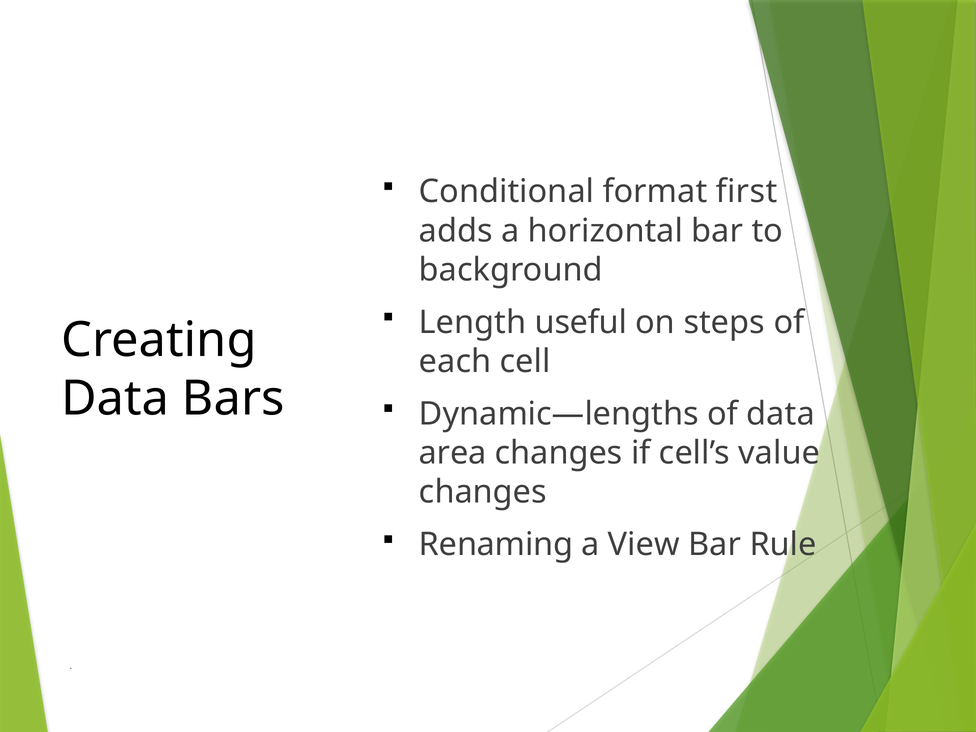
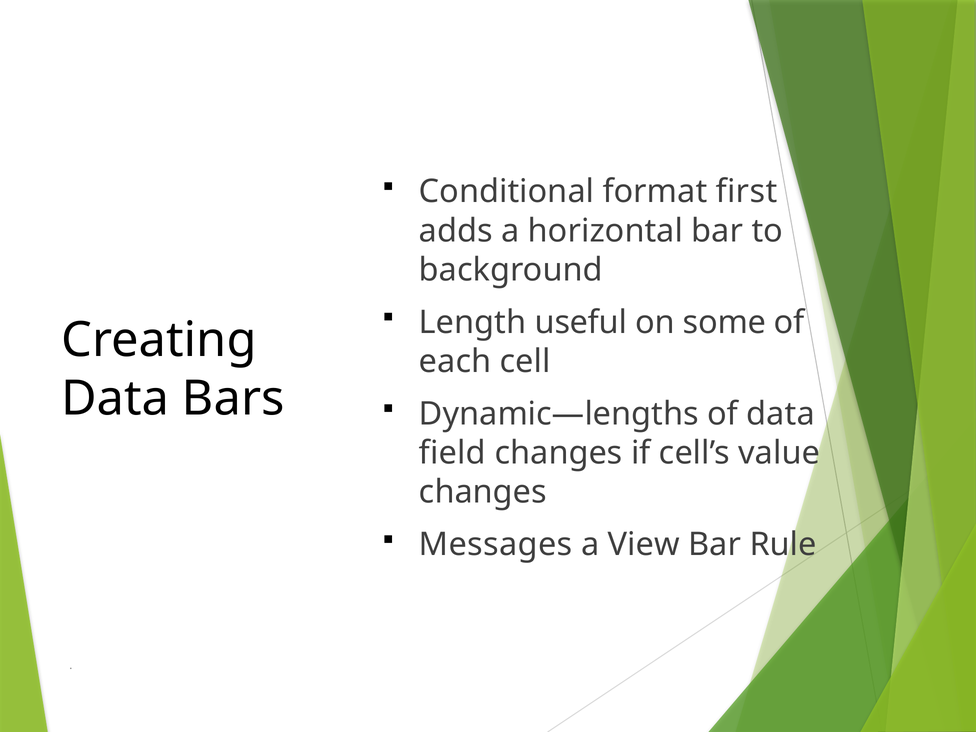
steps: steps -> some
area: area -> field
Renaming: Renaming -> Messages
